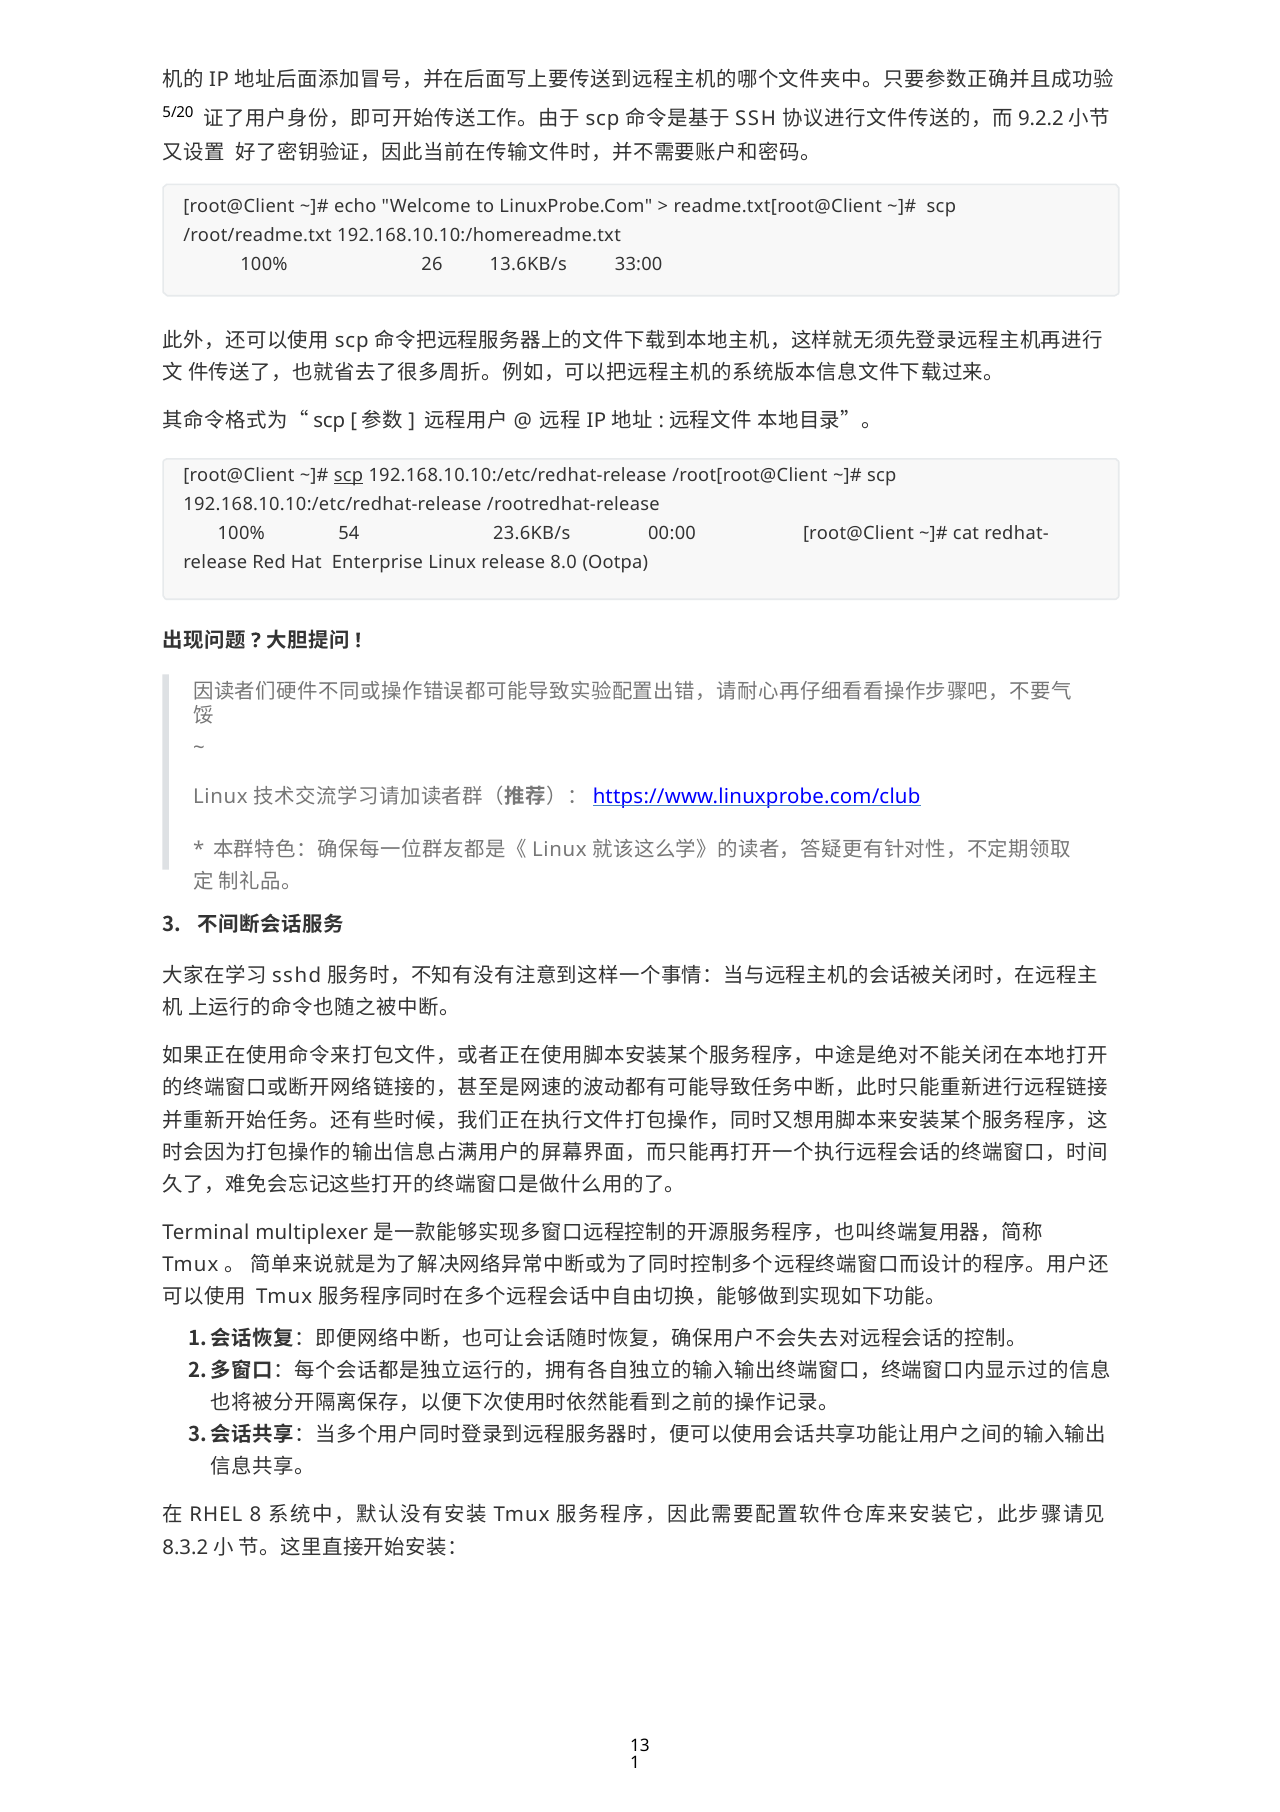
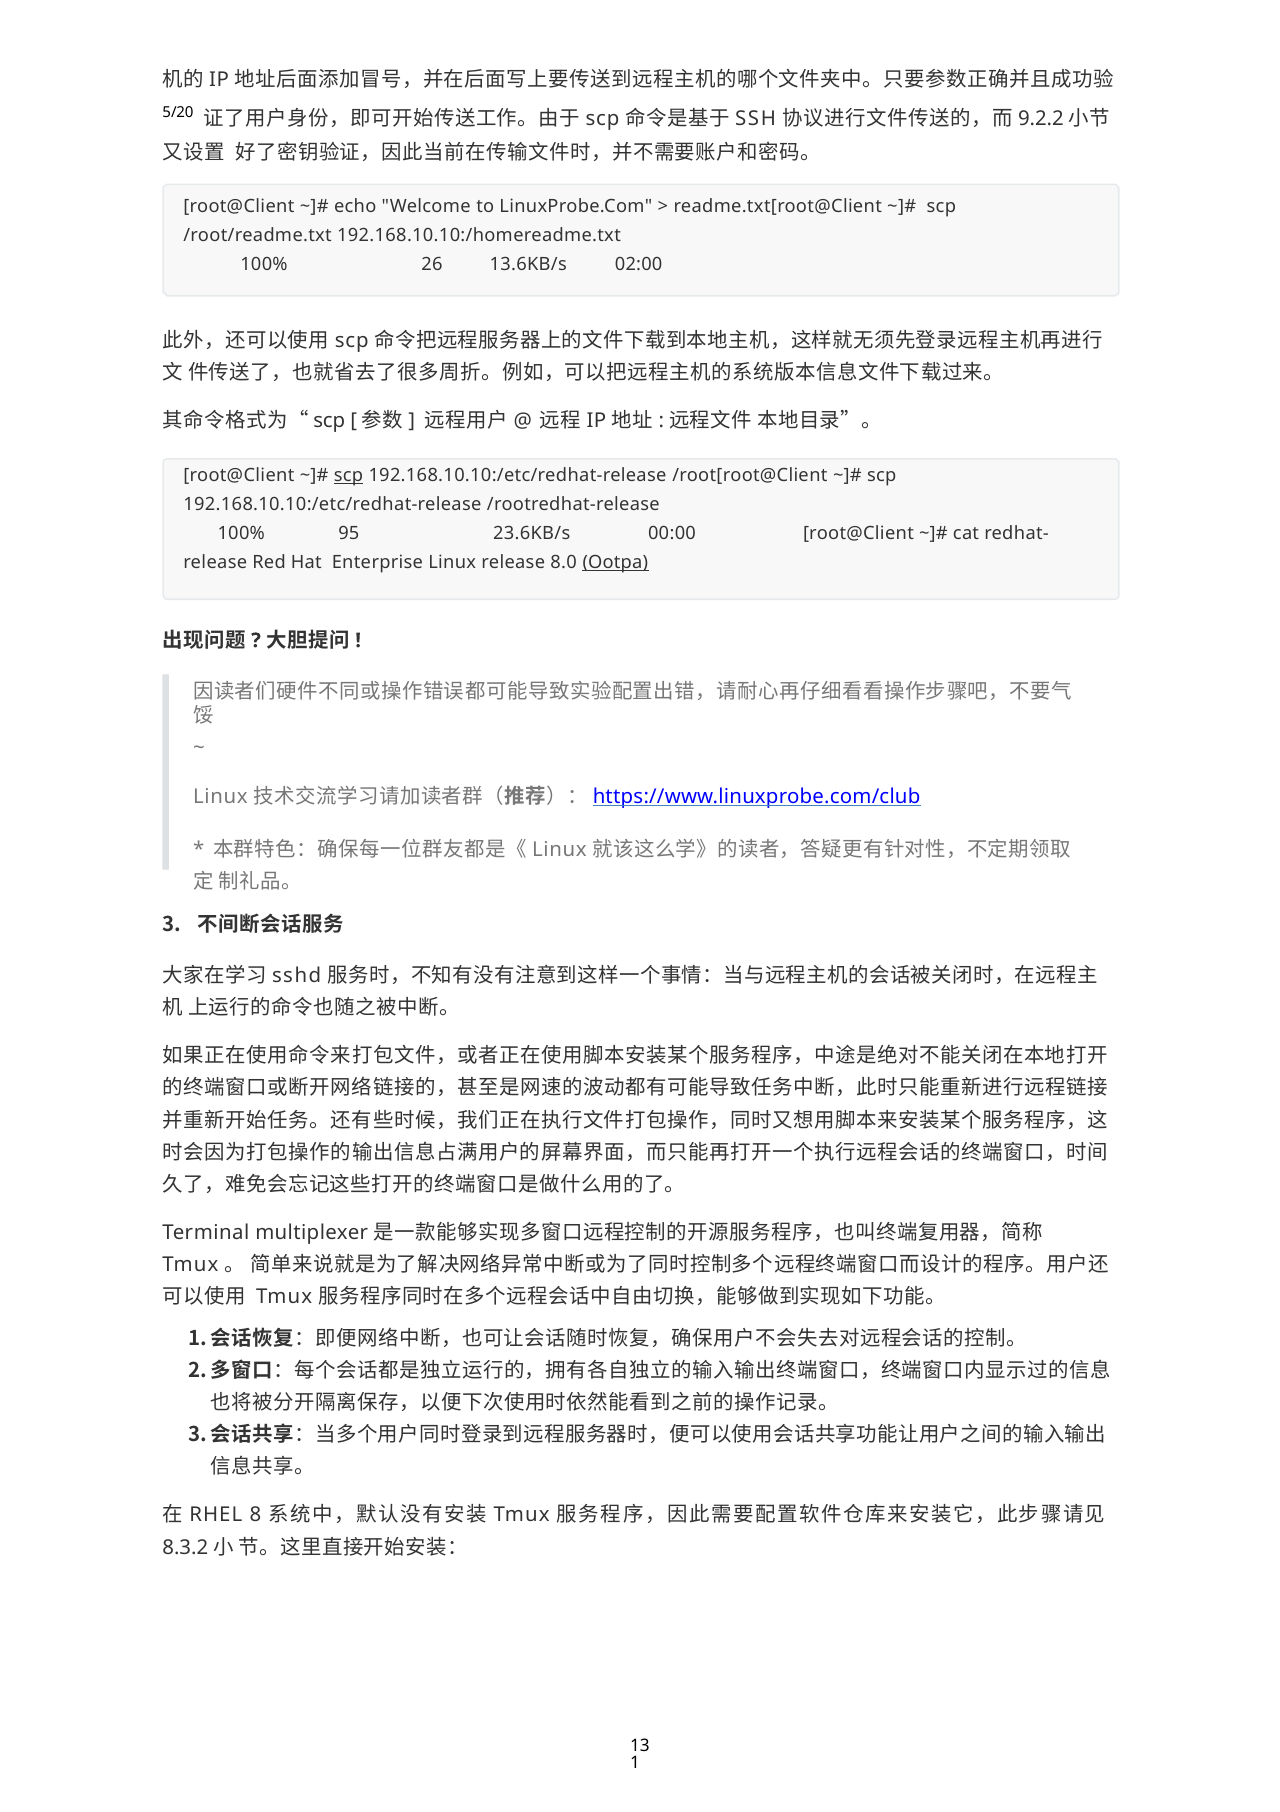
33:00: 33:00 -> 02:00
54: 54 -> 95
Ootpa underline: none -> present
